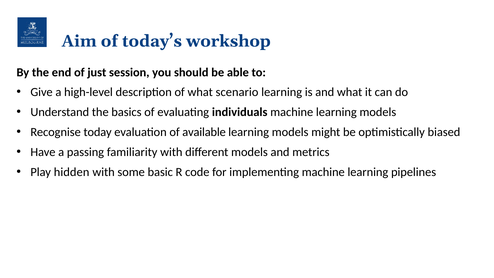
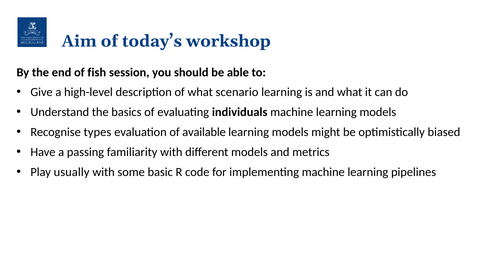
just: just -> fish
today: today -> types
hidden: hidden -> usually
